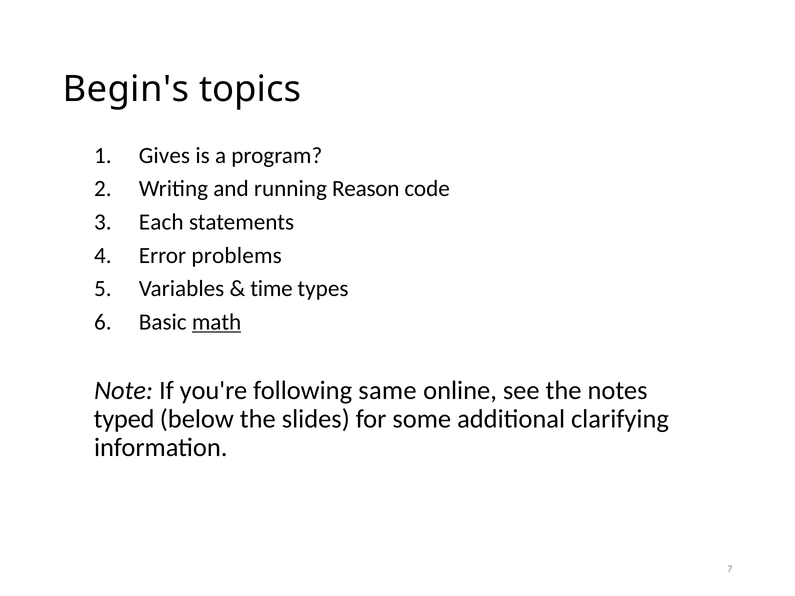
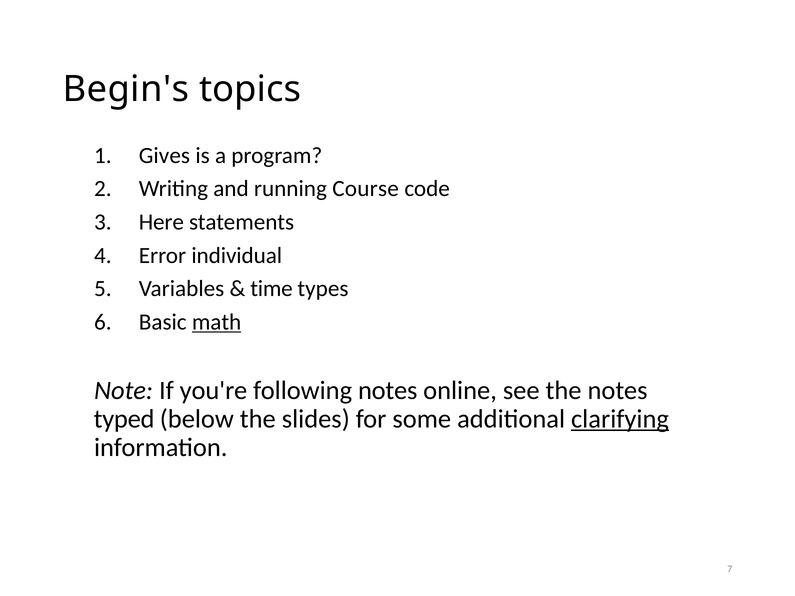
Reason: Reason -> Course
Each: Each -> Here
problems: problems -> individual
following same: same -> notes
clarifying underline: none -> present
